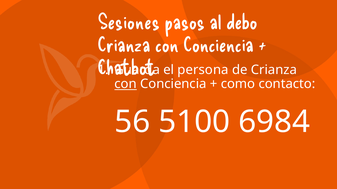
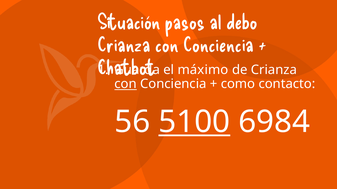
Sesiones: Sesiones -> Situación
persona: persona -> máximo
5100 underline: none -> present
